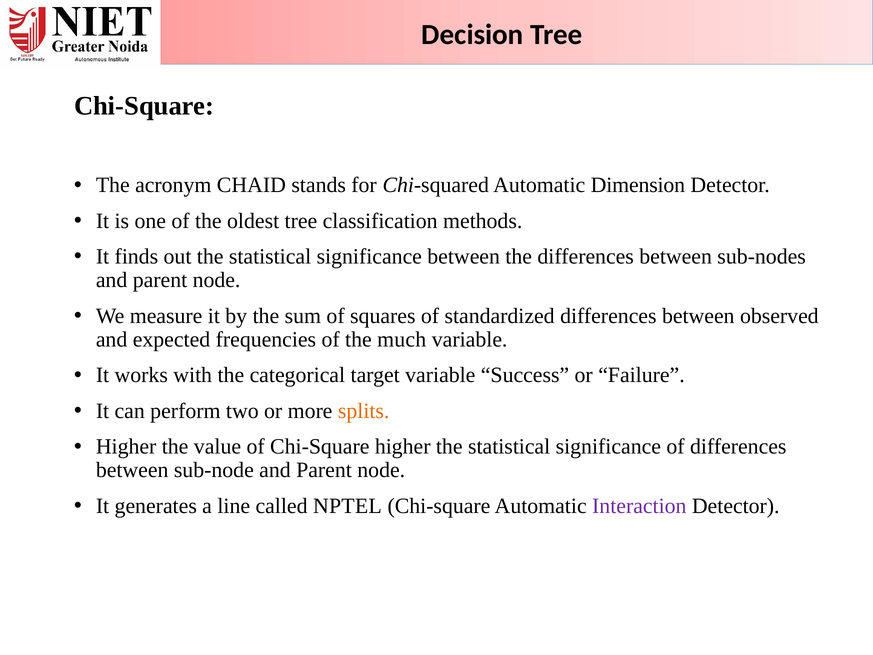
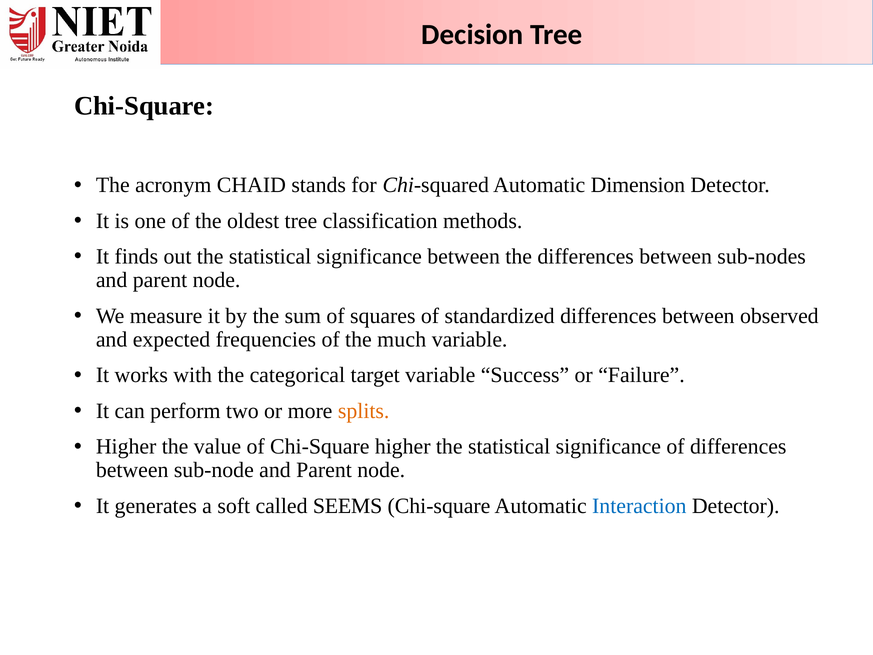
line: line -> soft
NPTEL: NPTEL -> SEEMS
Interaction colour: purple -> blue
